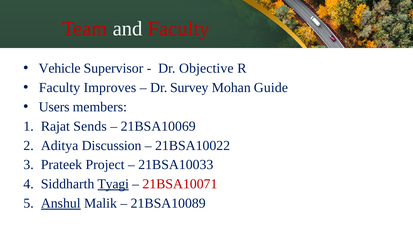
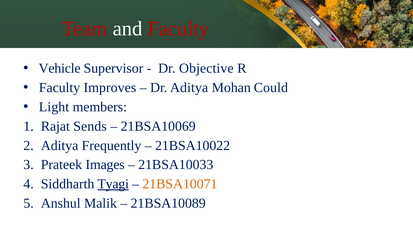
Dr Survey: Survey -> Aditya
Guide: Guide -> Could
Users: Users -> Light
Discussion: Discussion -> Frequently
Project: Project -> Images
21BSA10071 colour: red -> orange
Anshul underline: present -> none
